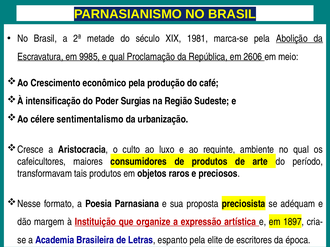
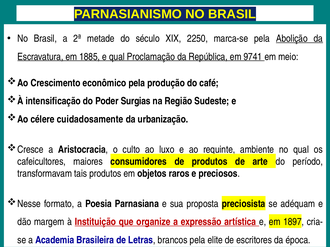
1981: 1981 -> 2250
9985: 9985 -> 1885
2606: 2606 -> 9741
sentimentalismo: sentimentalismo -> cuidadosamente
espanto: espanto -> brancos
